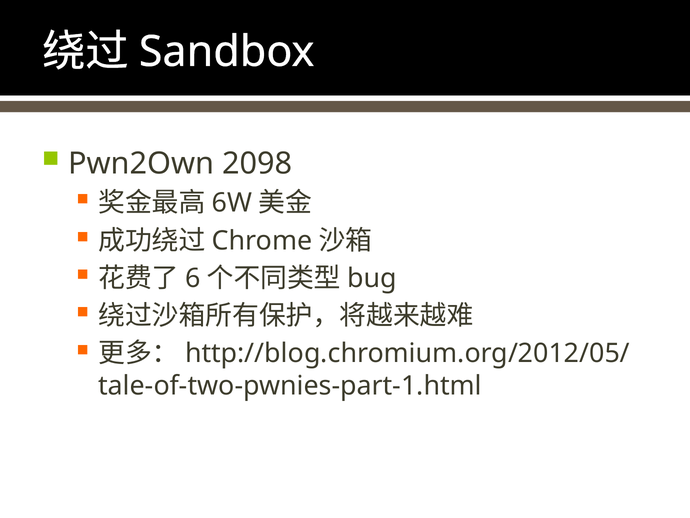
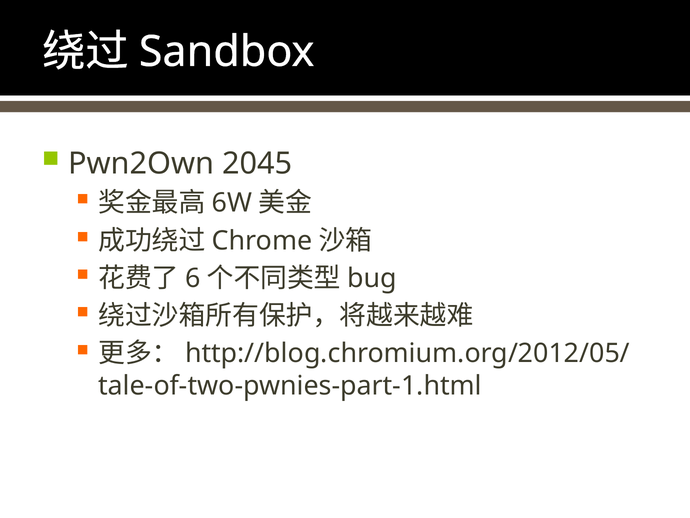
2098: 2098 -> 2045
